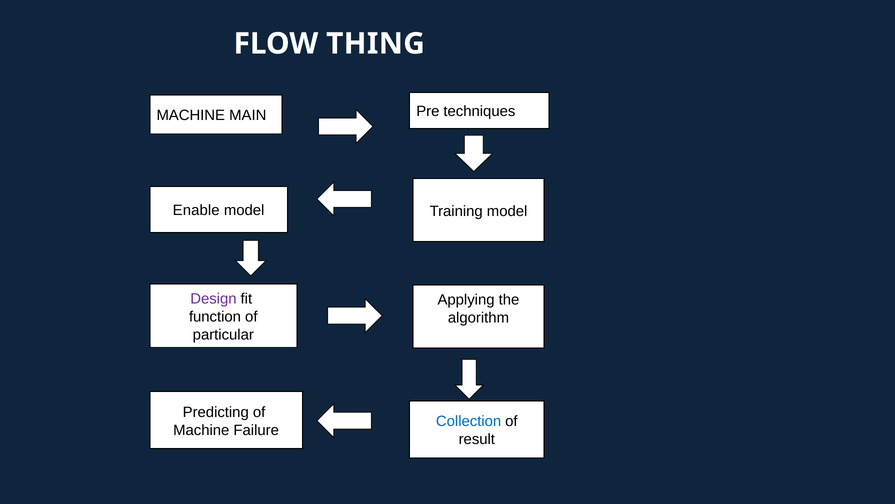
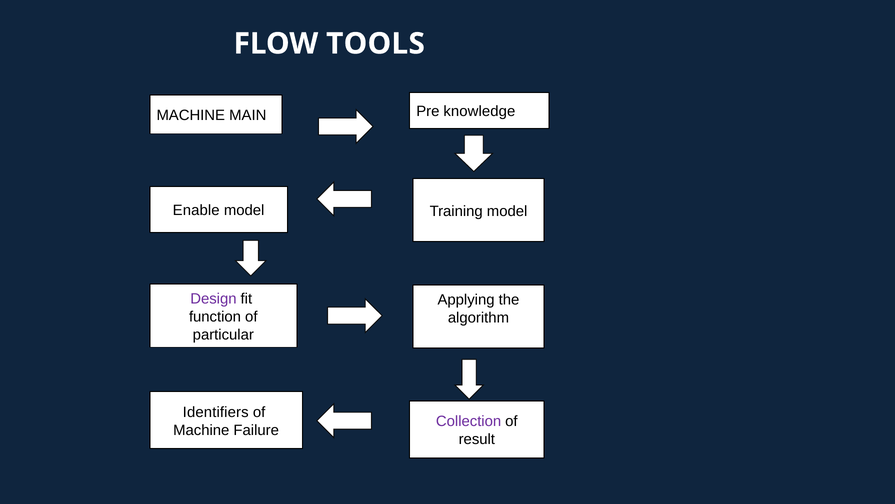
THING: THING -> TOOLS
techniques: techniques -> knowledge
Predicting: Predicting -> Identifiers
Collection colour: blue -> purple
